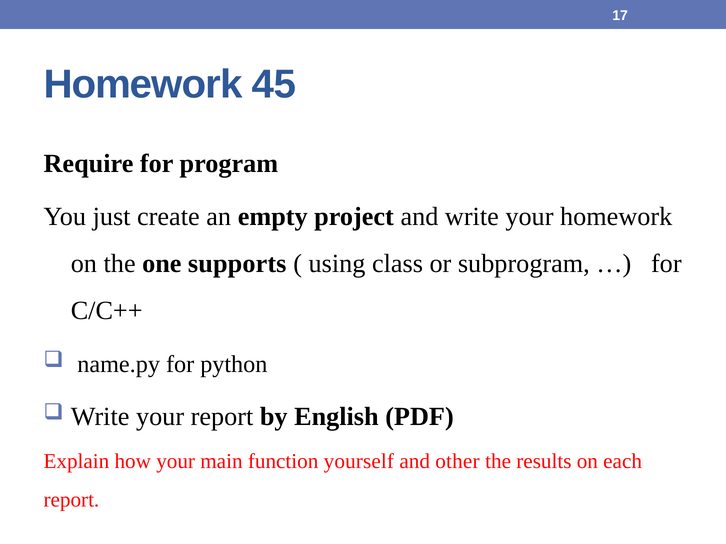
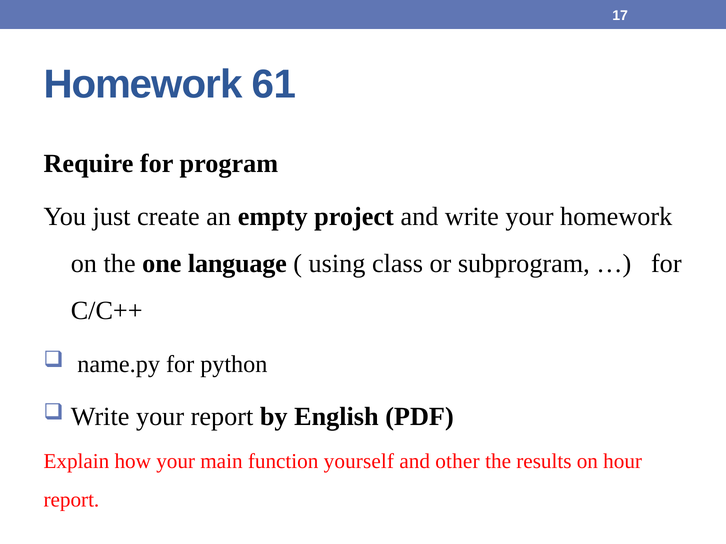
45: 45 -> 61
supports: supports -> language
each: each -> hour
